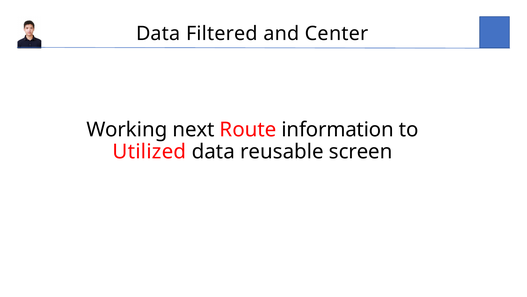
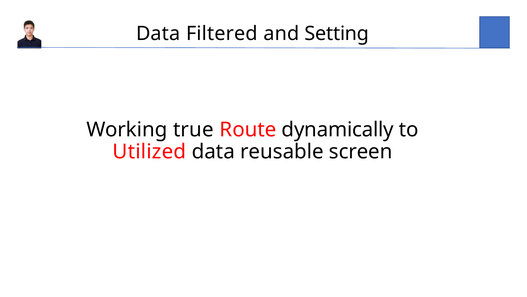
Center: Center -> Setting
next: next -> true
information: information -> dynamically
